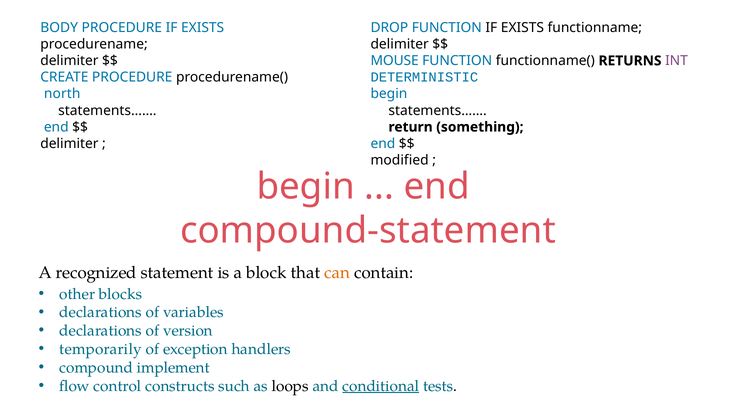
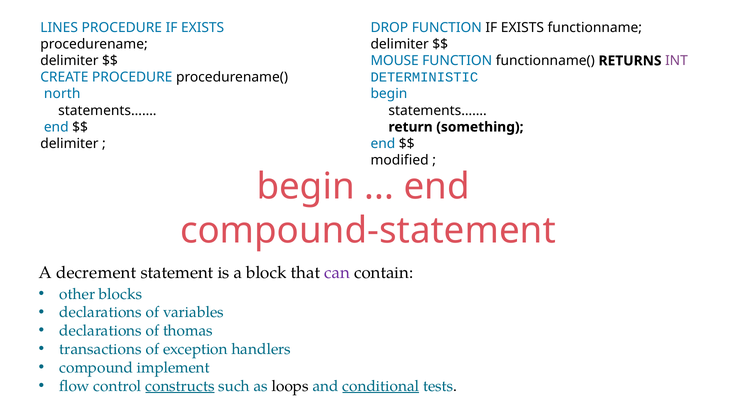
BODY: BODY -> LINES
recognized: recognized -> decrement
can colour: orange -> purple
version: version -> thomas
temporarily: temporarily -> transactions
constructs underline: none -> present
